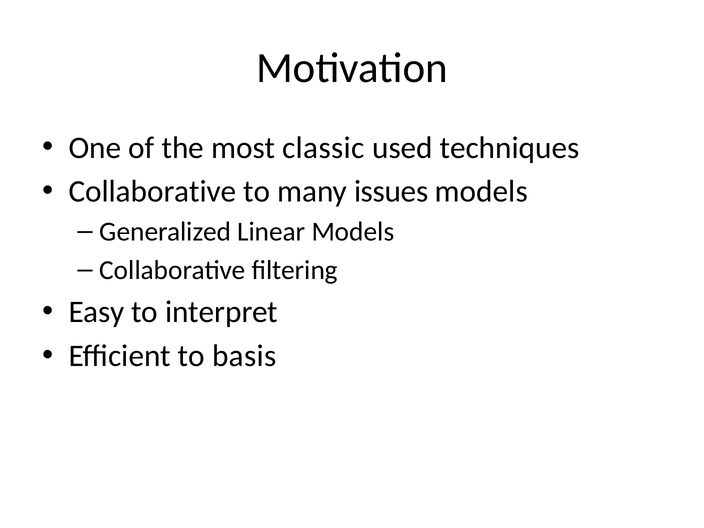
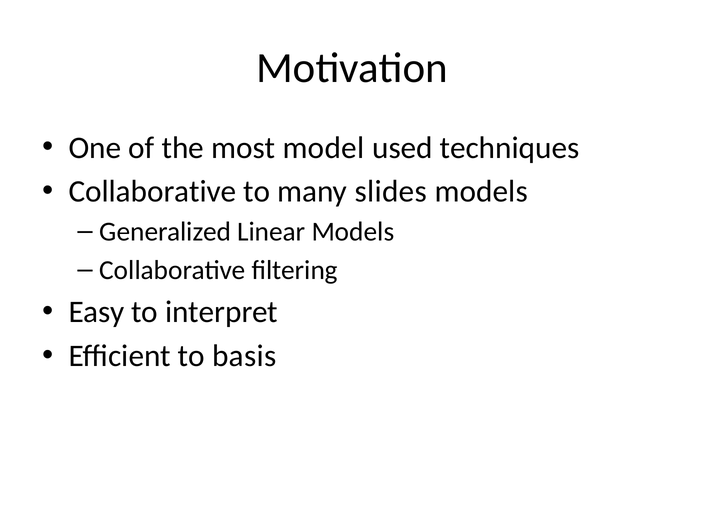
classic: classic -> model
issues: issues -> slides
